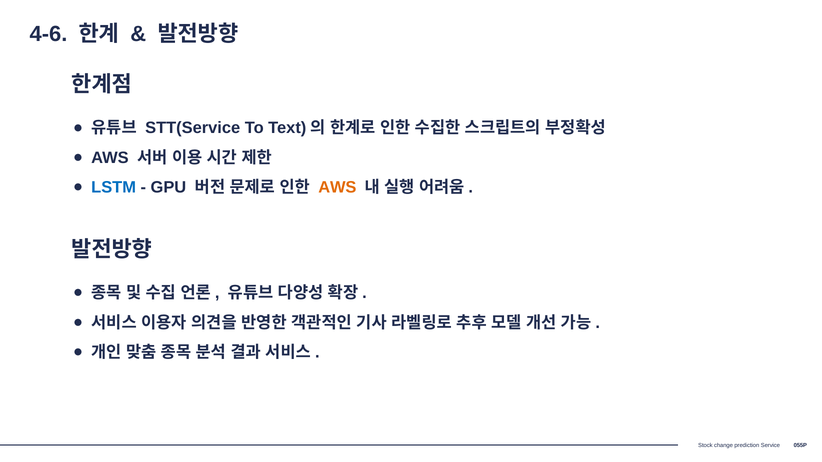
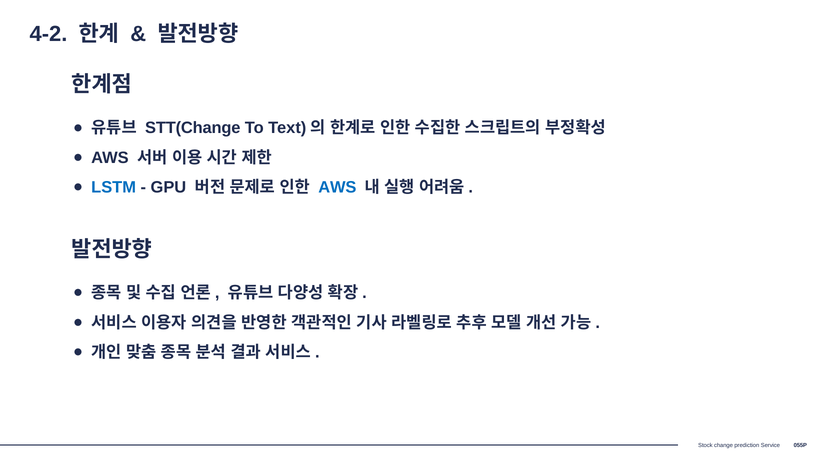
4-6: 4-6 -> 4-2
STT(Service: STT(Service -> STT(Change
AWS at (337, 187) colour: orange -> blue
